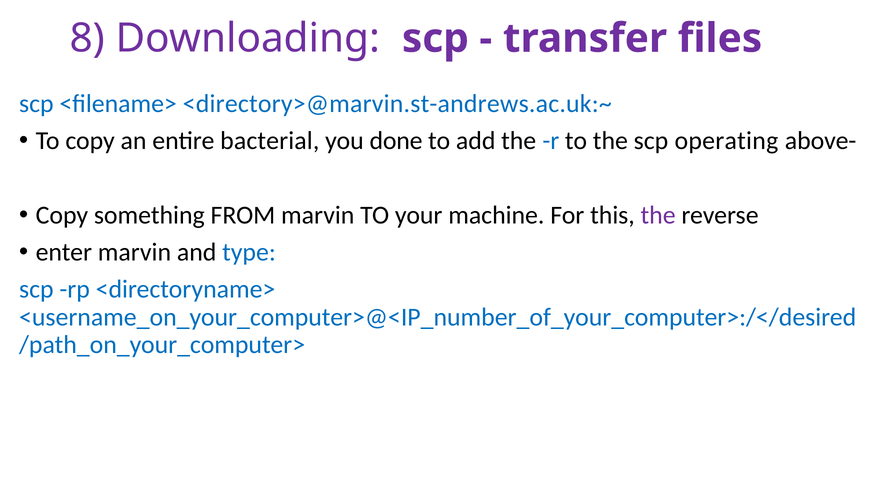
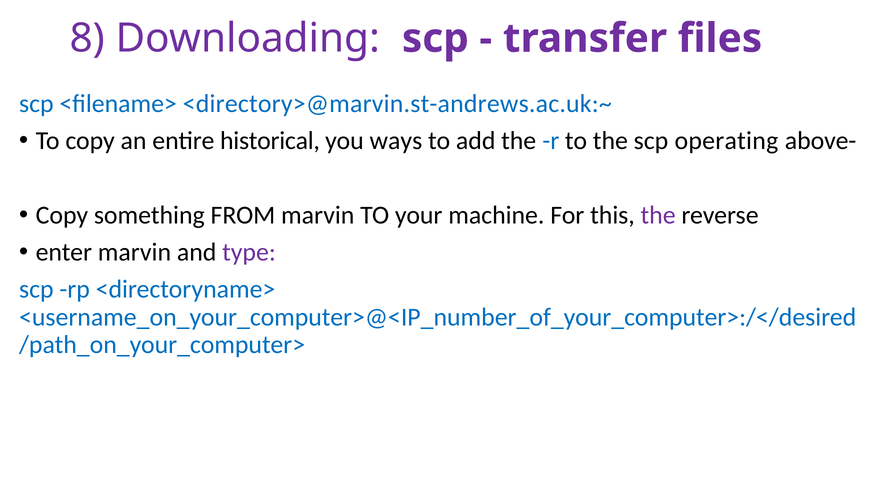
bacterial: bacterial -> historical
done: done -> ways
type colour: blue -> purple
